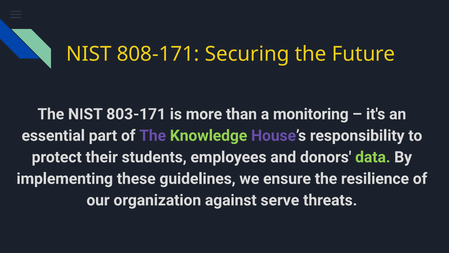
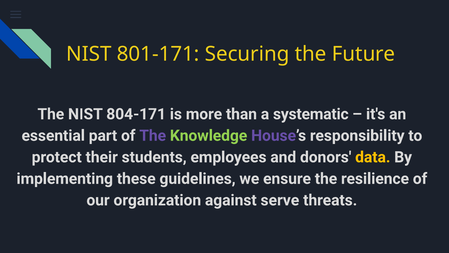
808-171: 808-171 -> 801-171
803-171: 803-171 -> 804-171
monitoring: monitoring -> systematic
data colour: light green -> yellow
